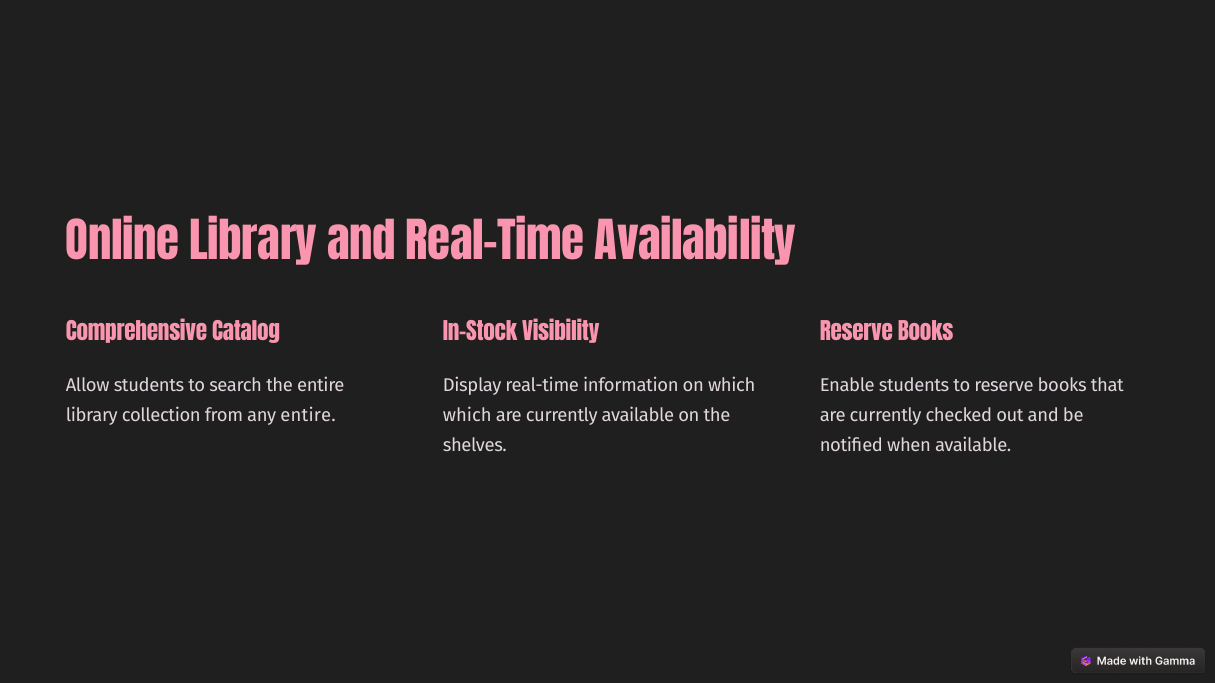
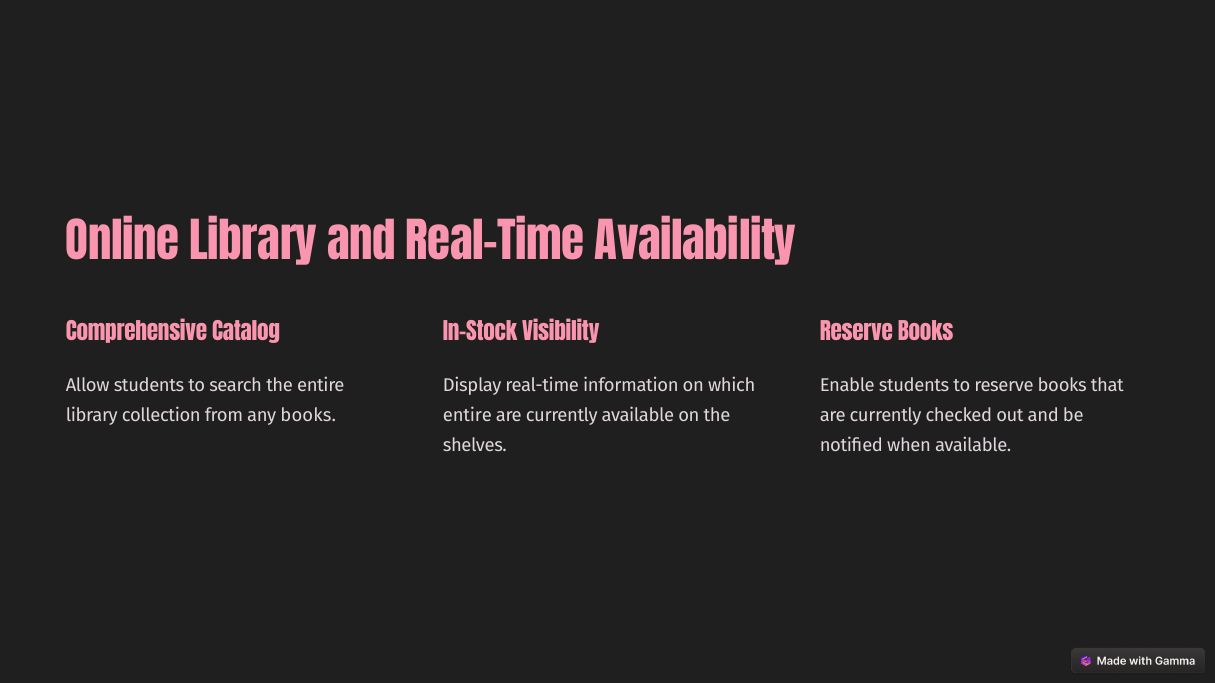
any entire: entire -> books
which at (467, 415): which -> entire
